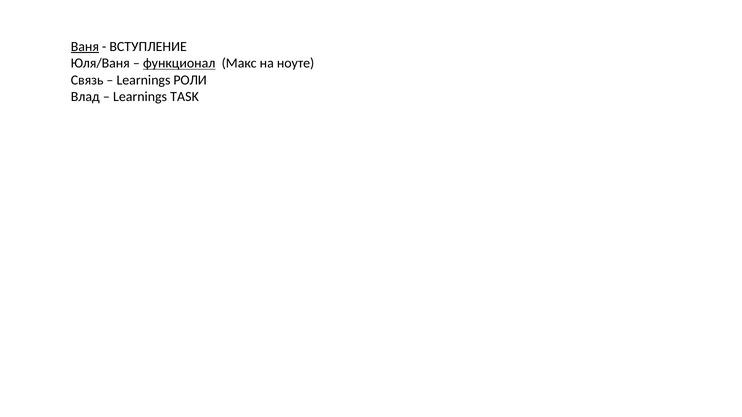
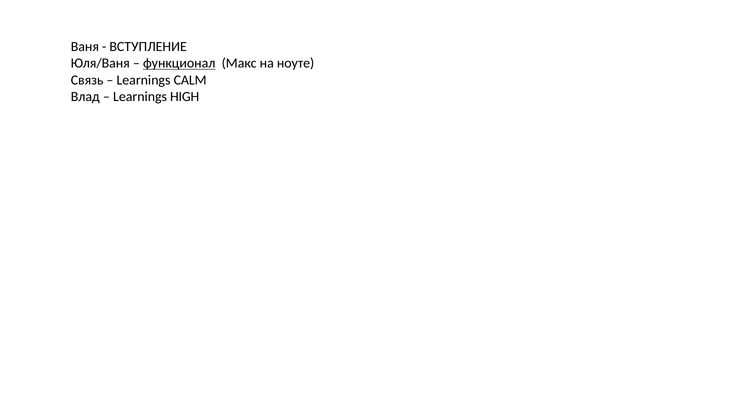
Ваня underline: present -> none
РОЛИ: РОЛИ -> CALM
TASK: TASK -> HIGH
